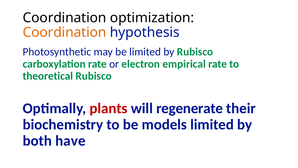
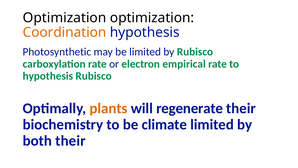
Coordination at (65, 18): Coordination -> Optimization
theoretical at (48, 76): theoretical -> hypothesis
plants colour: red -> orange
models: models -> climate
both have: have -> their
